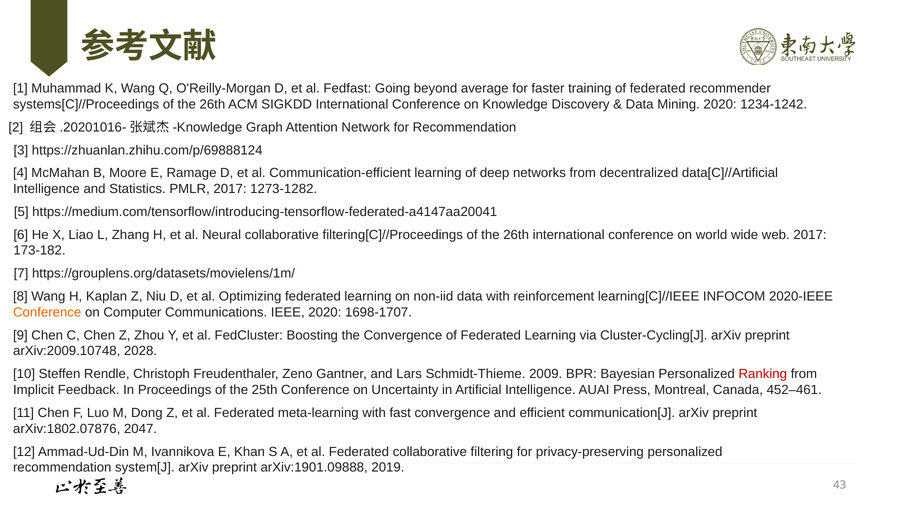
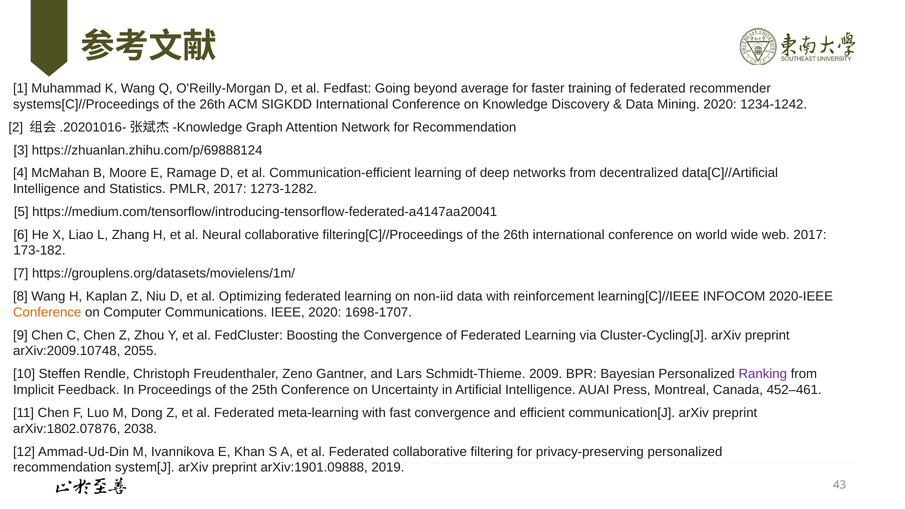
2028: 2028 -> 2055
Ranking colour: red -> purple
2047: 2047 -> 2038
